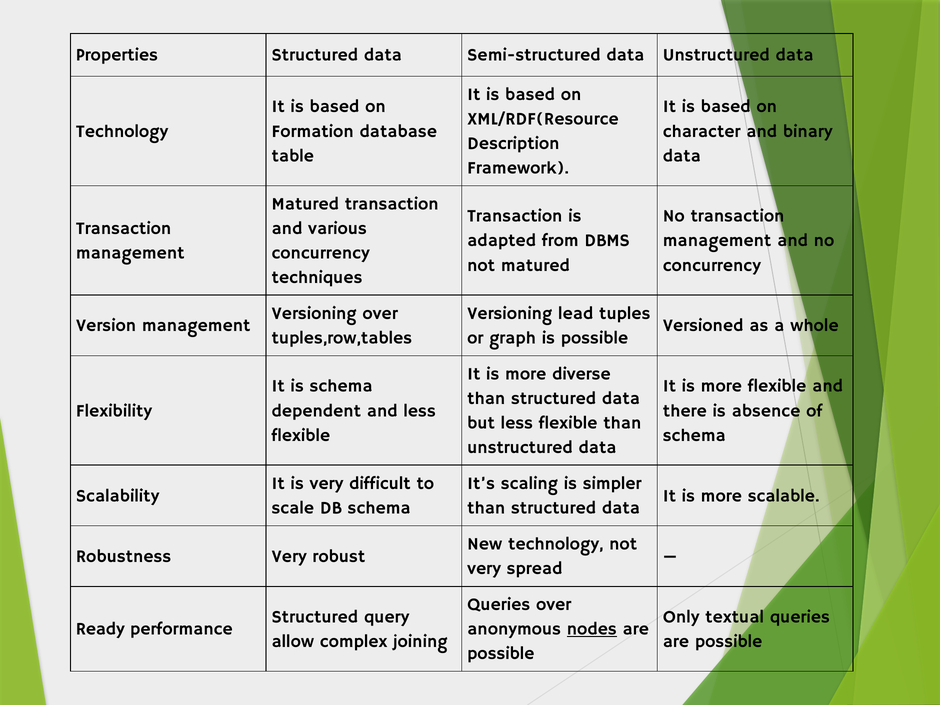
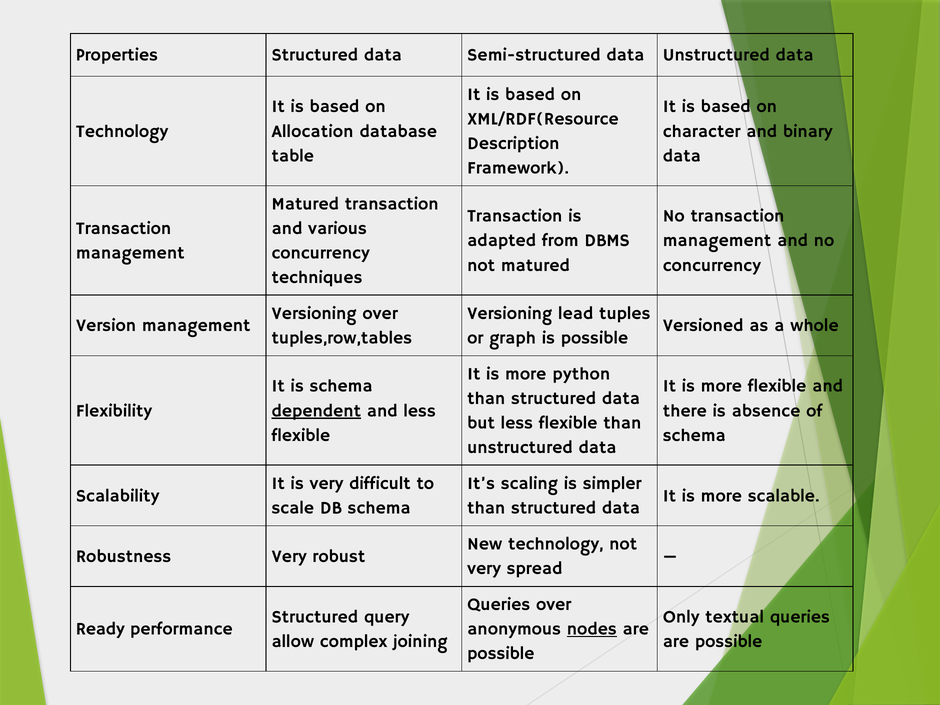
Formation: Formation -> Allocation
diverse: diverse -> python
dependent underline: none -> present
